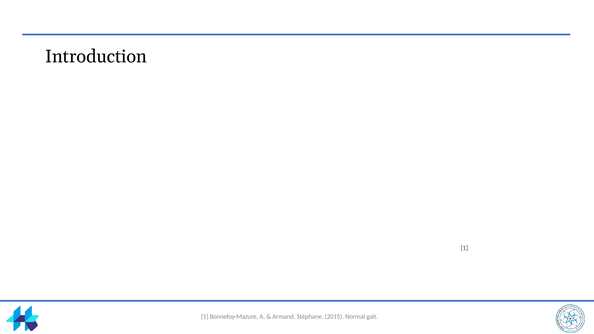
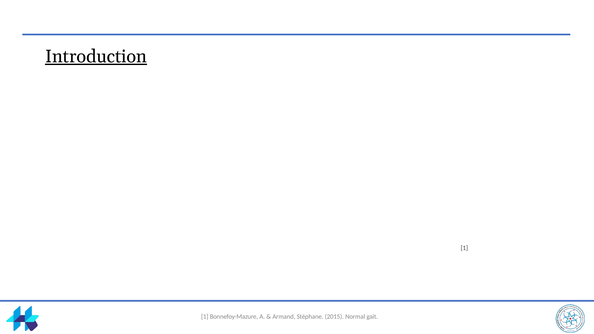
Introduction underline: none -> present
